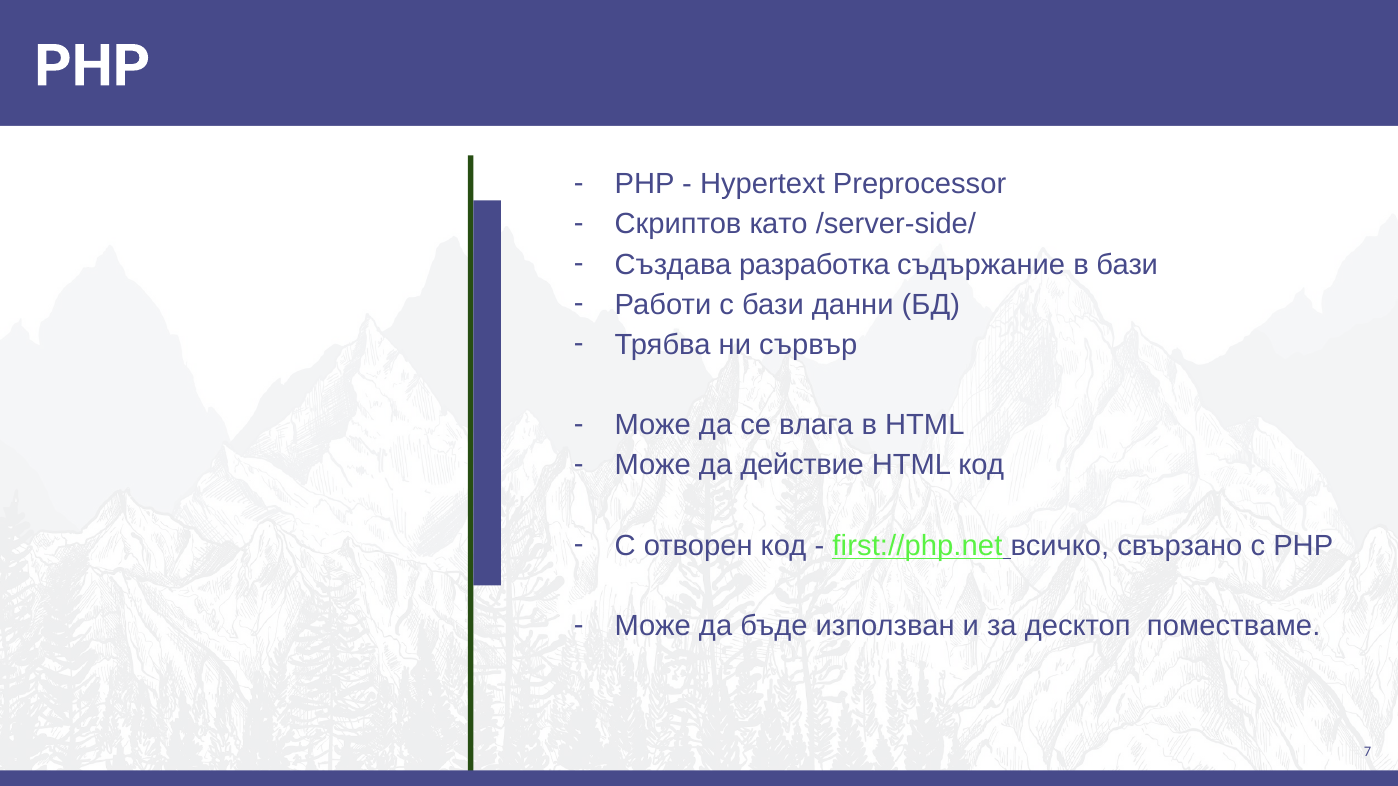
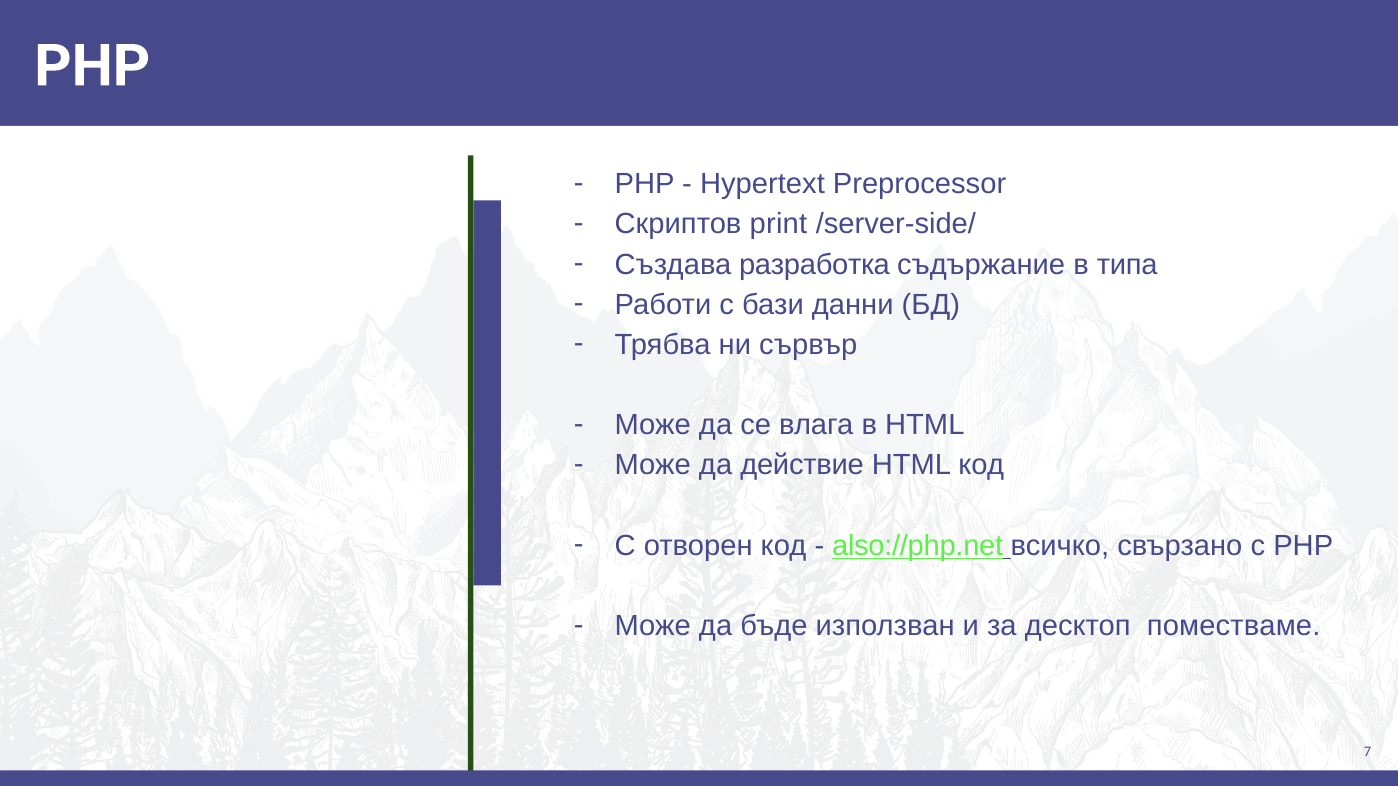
като: като -> print
в бази: бази -> типа
first://php.net: first://php.net -> also://php.net
